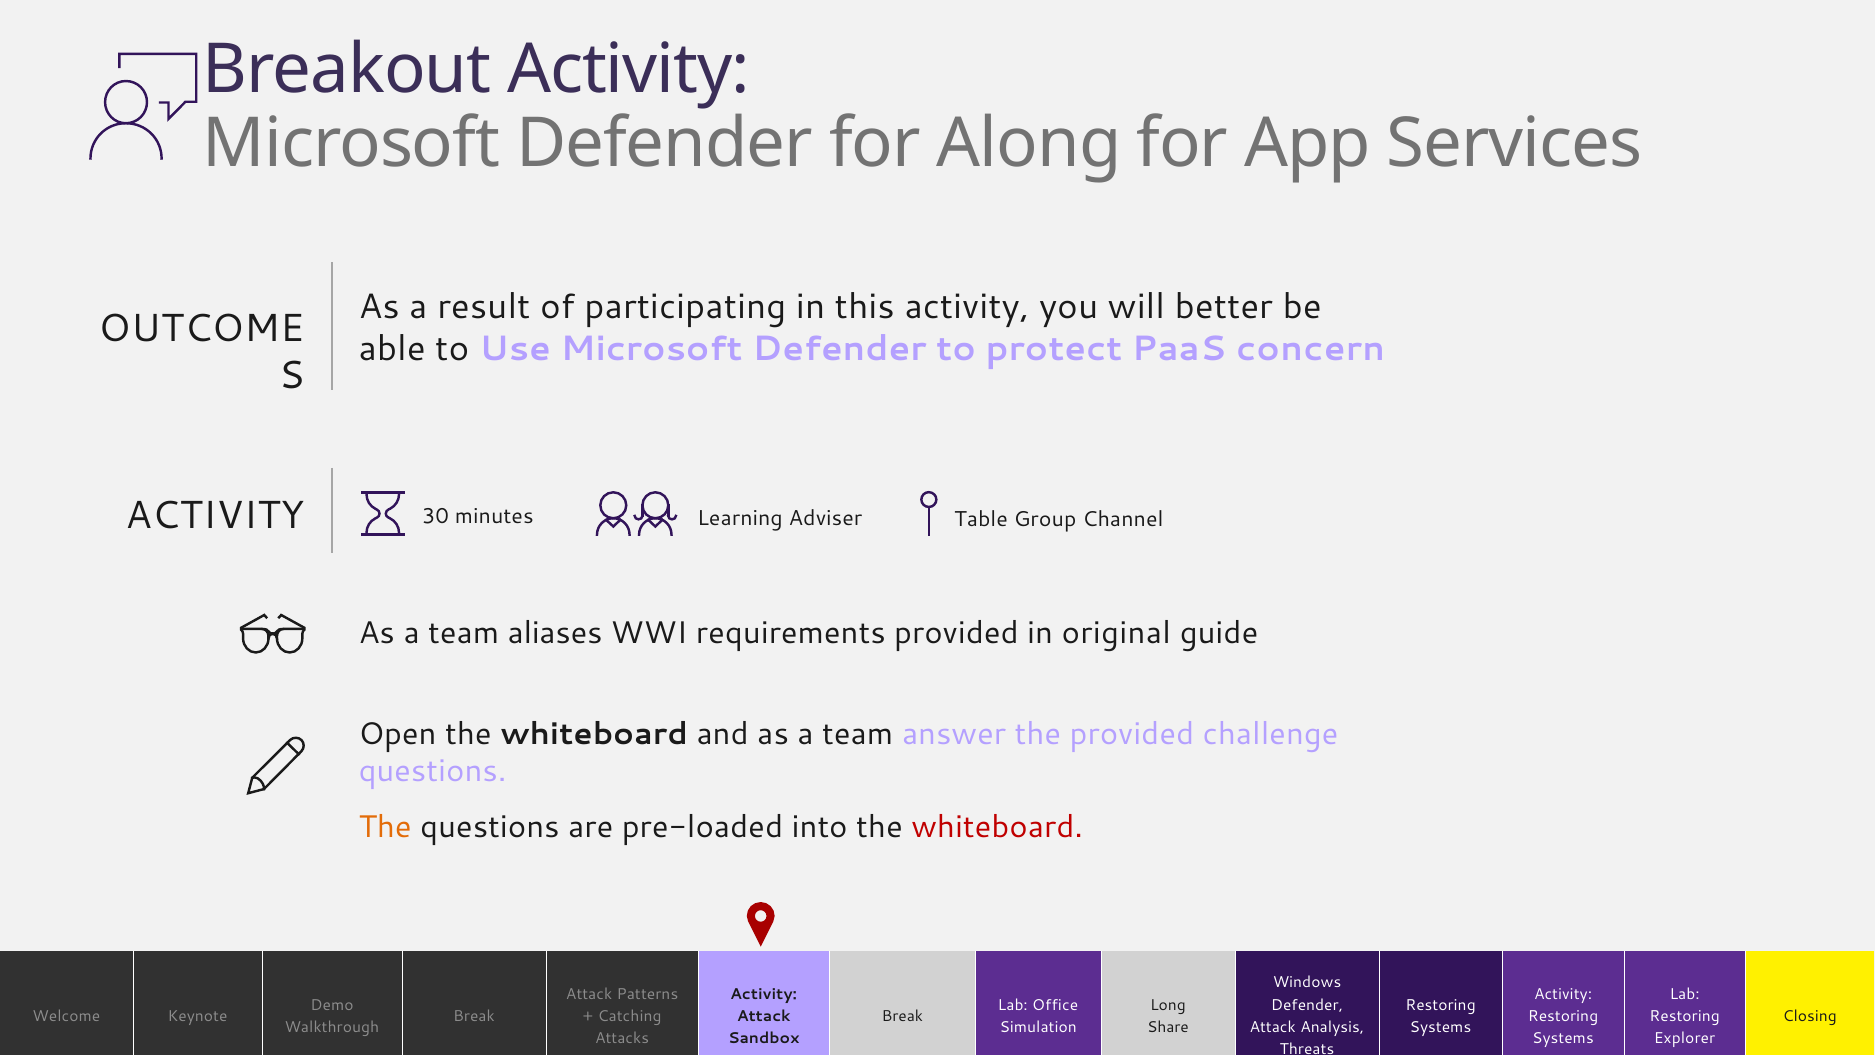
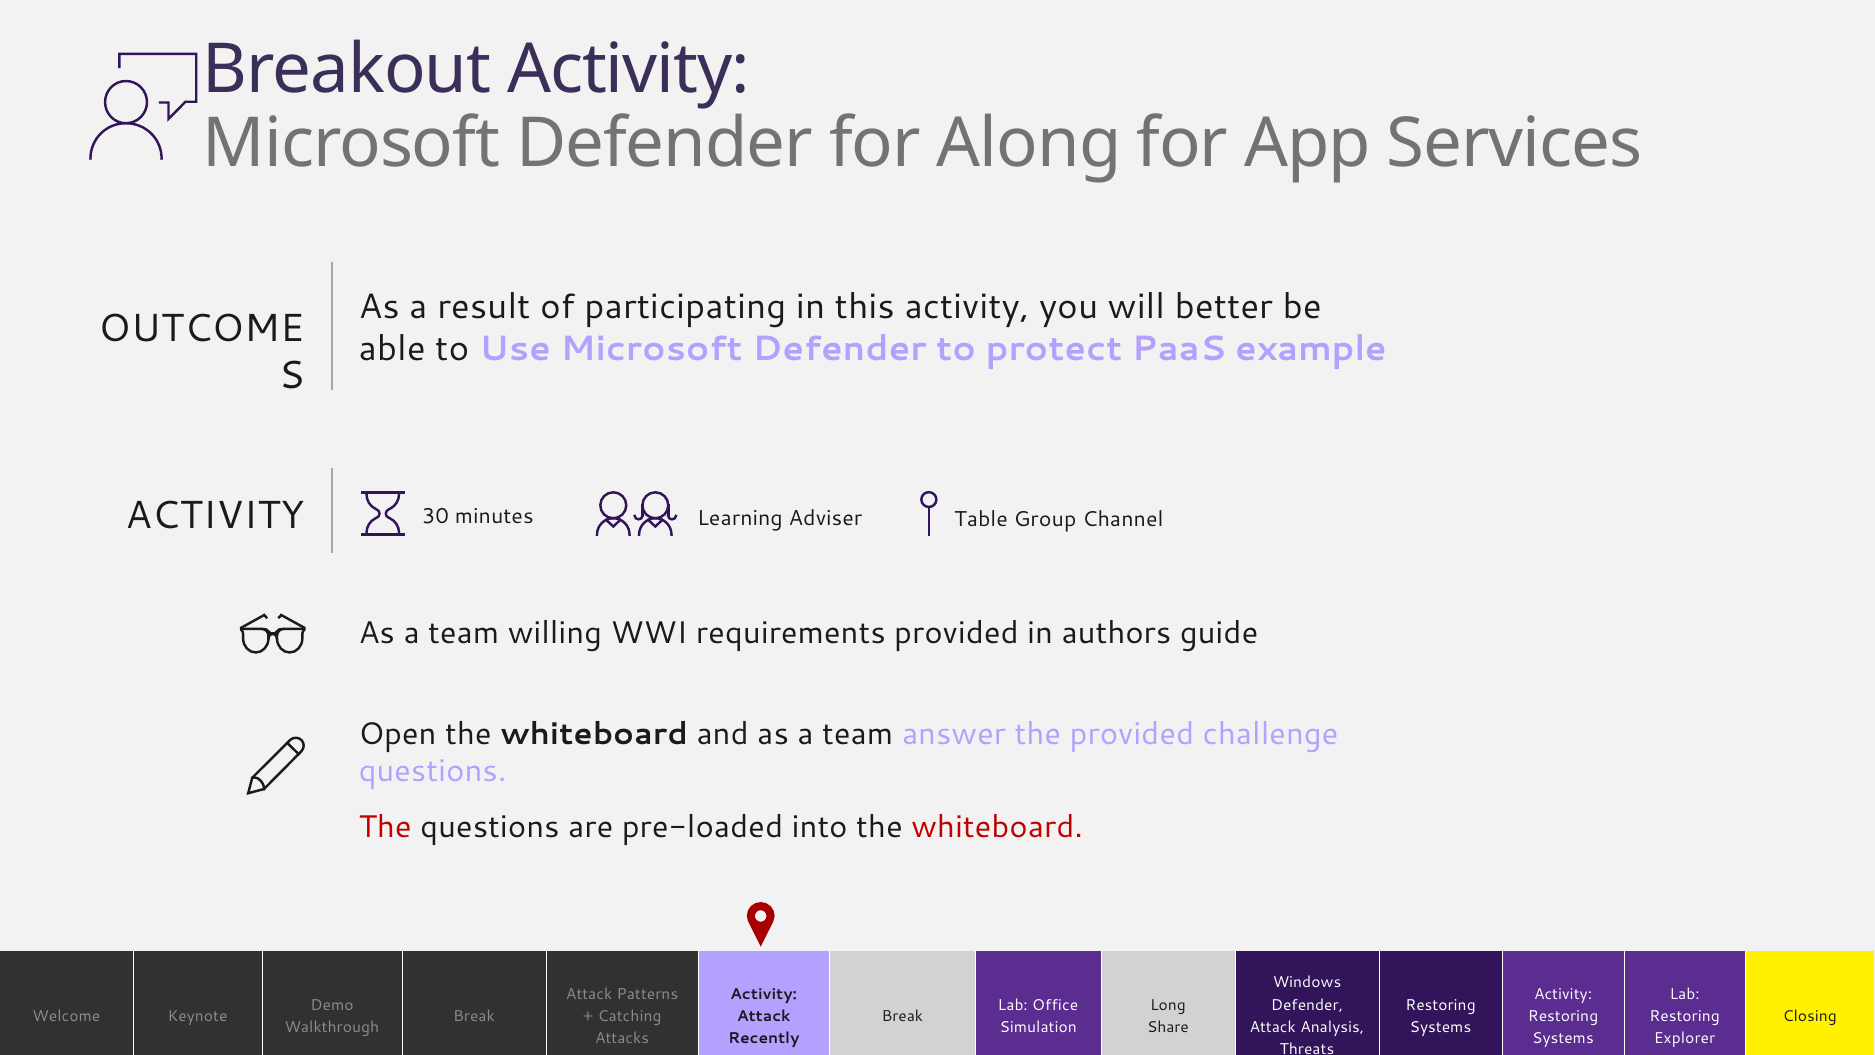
concern: concern -> example
aliases: aliases -> willing
original: original -> authors
The at (385, 827) colour: orange -> red
Sandbox: Sandbox -> Recently
